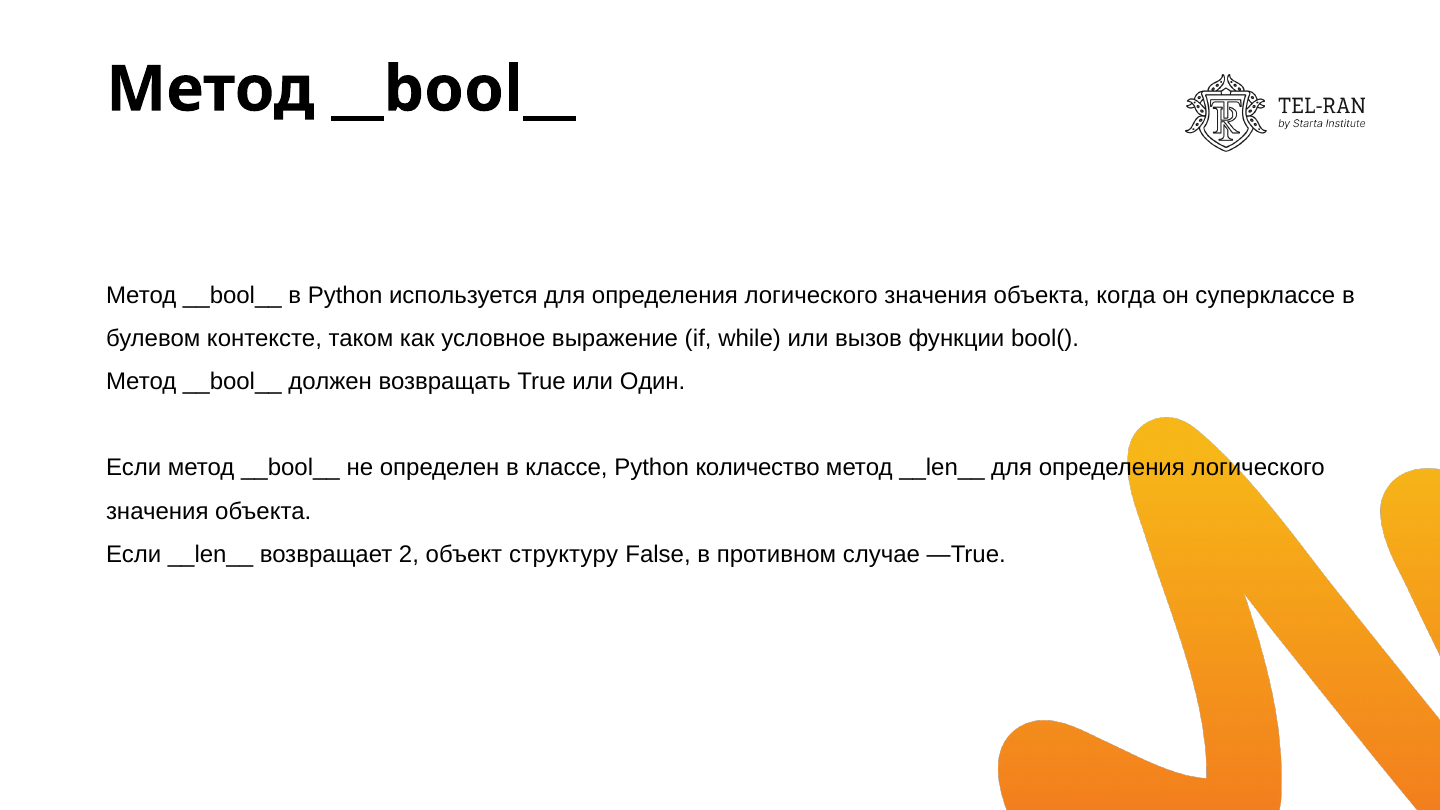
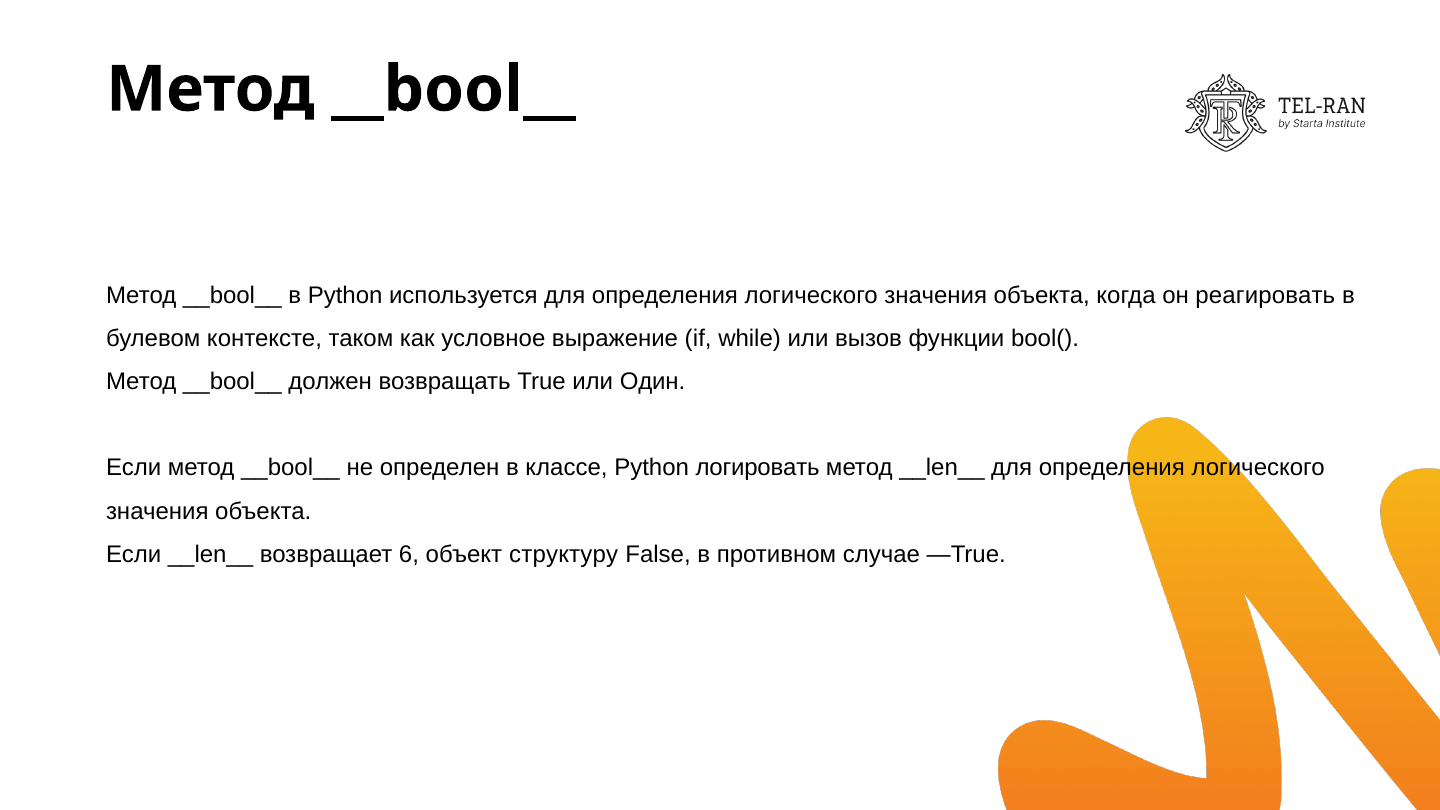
суперклассе: суперклассе -> реагировать
количество: количество -> логировать
2: 2 -> 6
